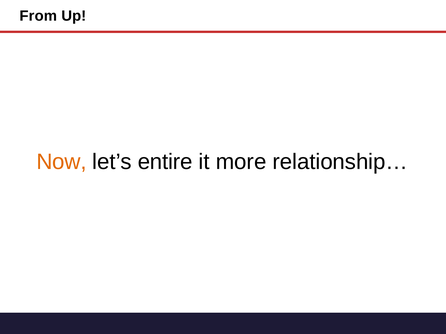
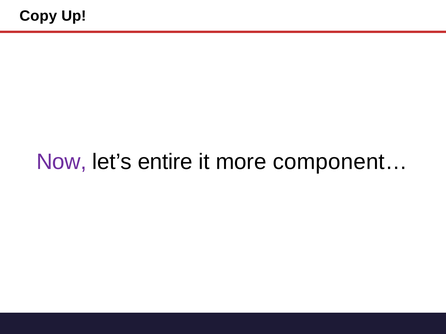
From: From -> Copy
Now colour: orange -> purple
relationship…: relationship… -> component…
